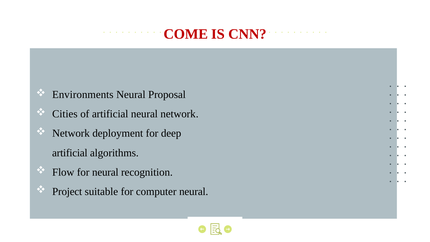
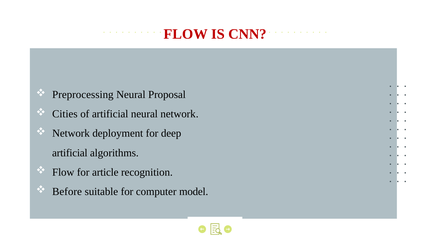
COME at (186, 34): COME -> FLOW
Environments: Environments -> Preprocessing
for neural: neural -> article
Project: Project -> Before
computer neural: neural -> model
